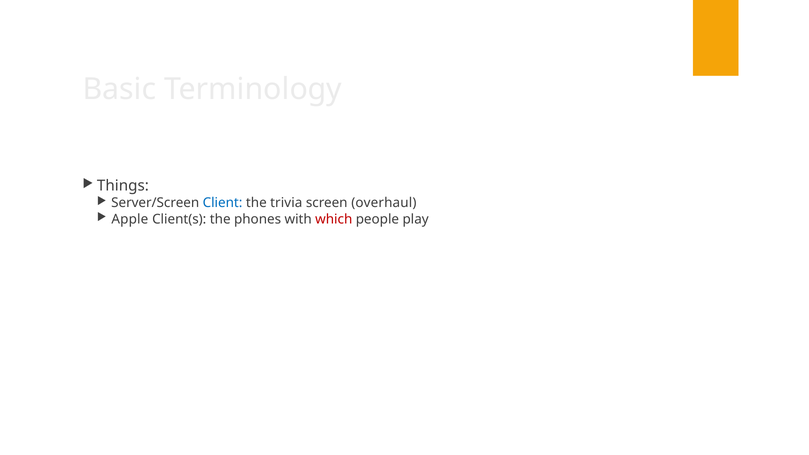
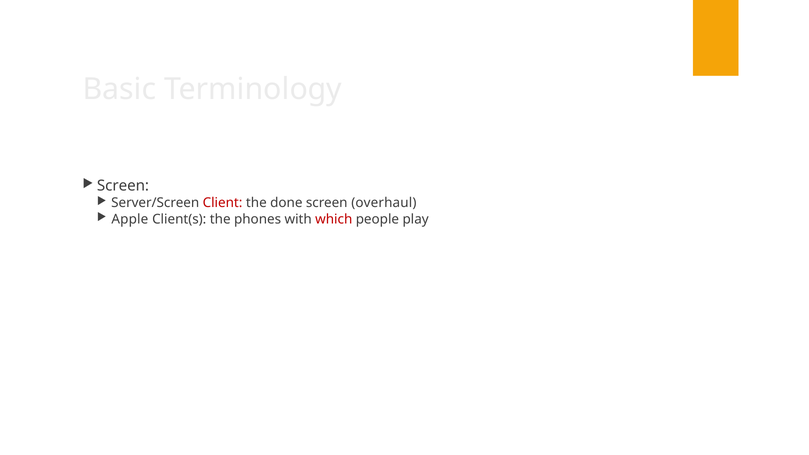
Things at (123, 186): Things -> Screen
Client colour: blue -> red
trivia: trivia -> done
